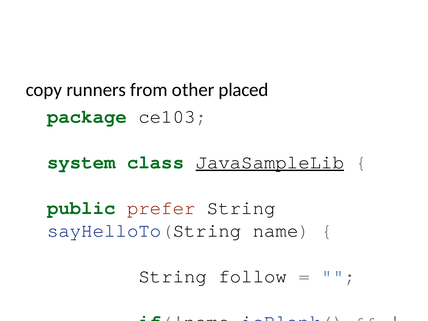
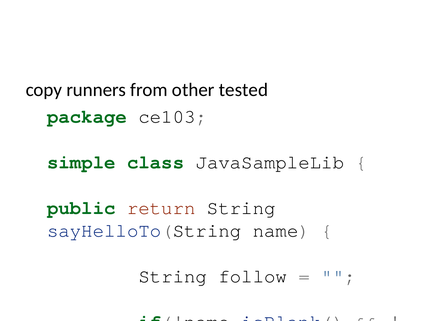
placed: placed -> tested
system: system -> simple
JavaSampleLib underline: present -> none
public prefer: prefer -> return
